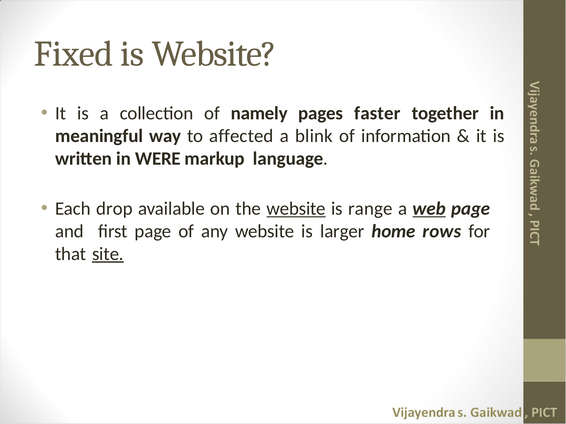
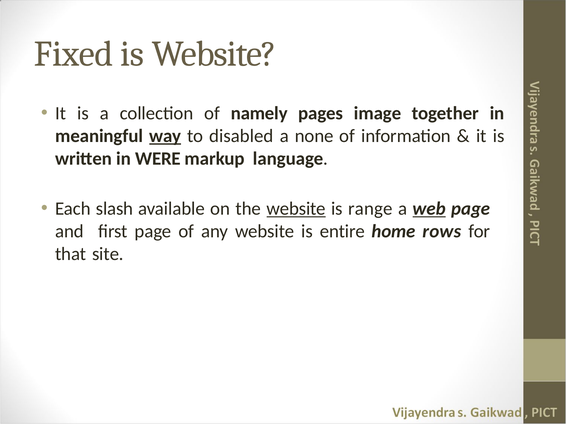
faster: faster -> image
way underline: none -> present
affected: affected -> disabled
blink: blink -> none
drop: drop -> slash
larger: larger -> entire
site underline: present -> none
